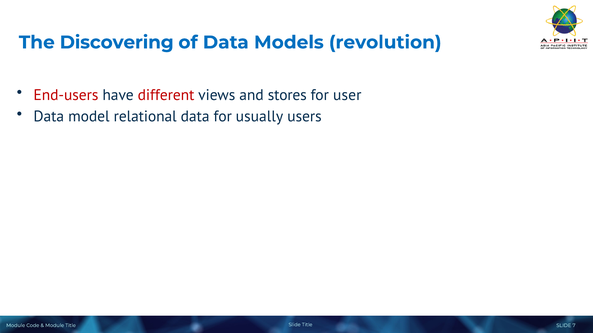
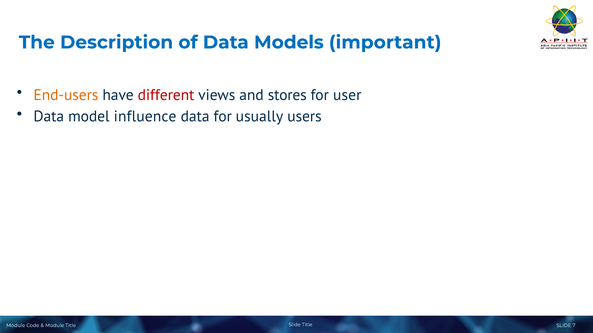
Discovering: Discovering -> Description
revolution: revolution -> important
End-users colour: red -> orange
relational: relational -> influence
